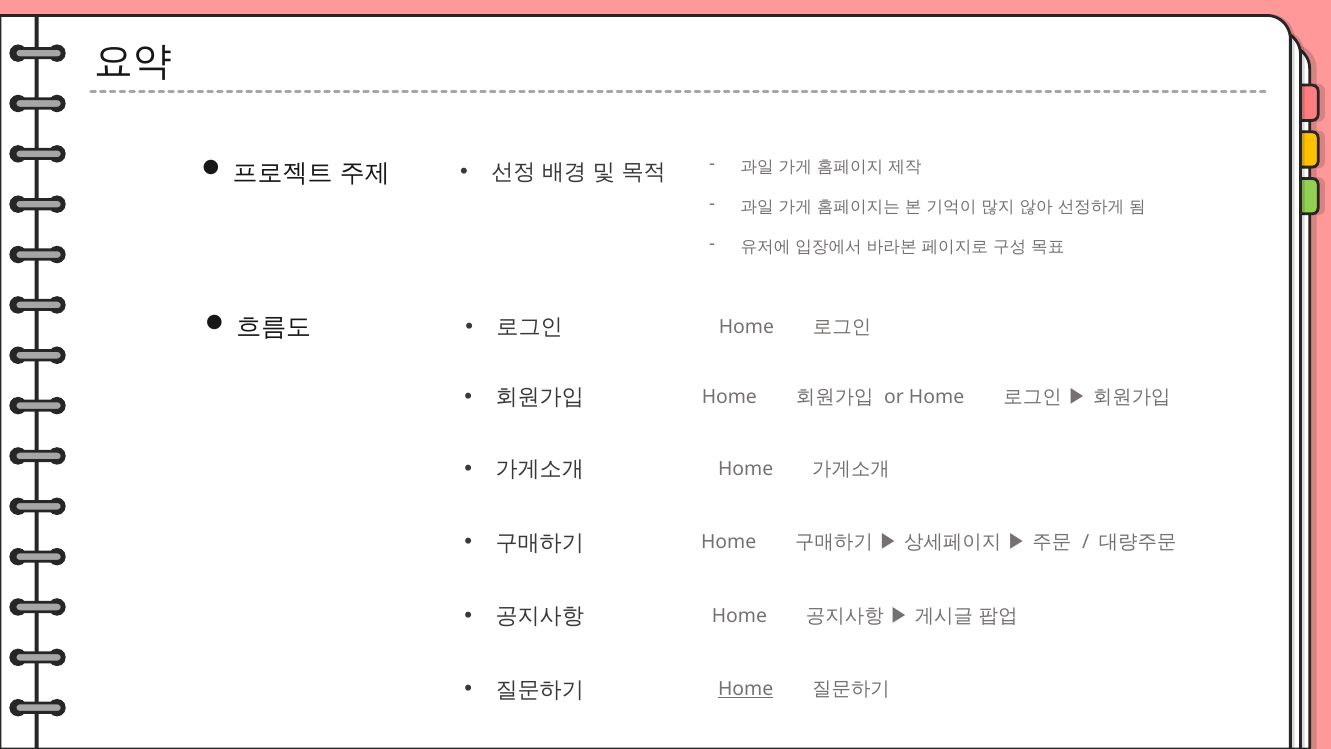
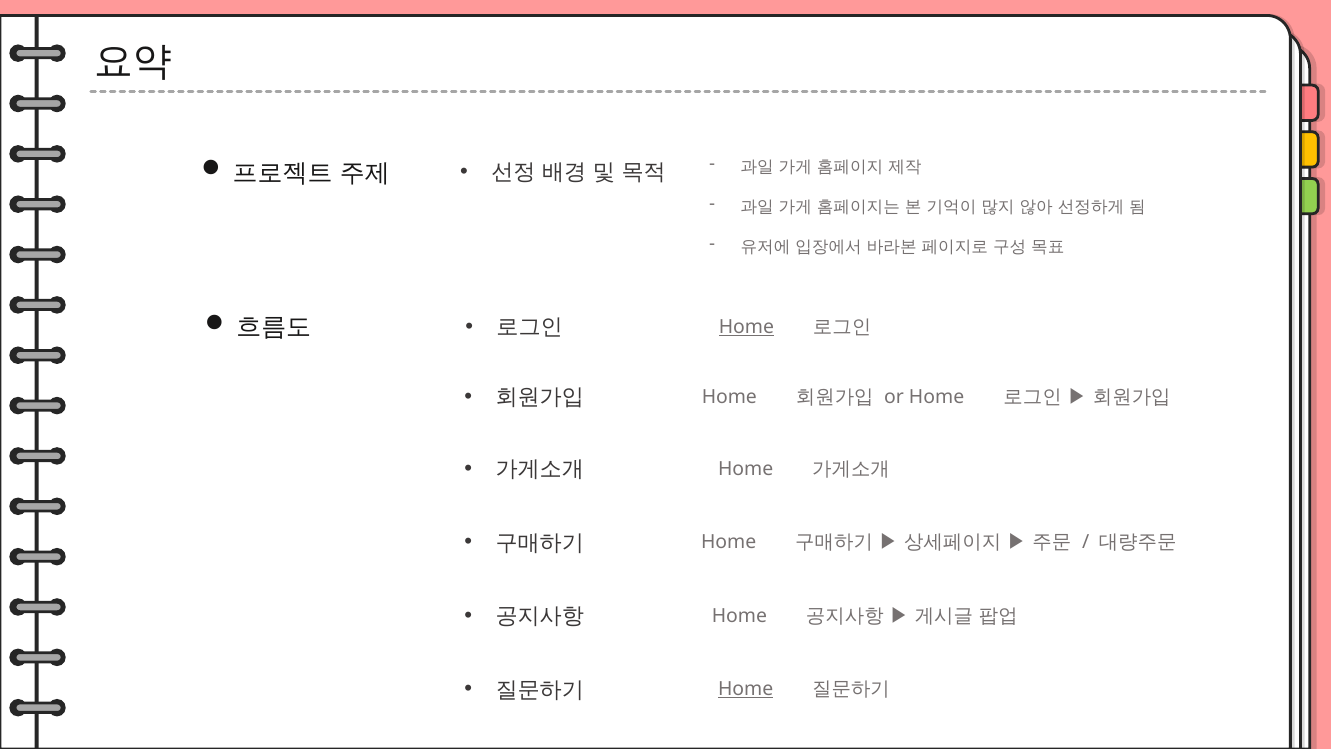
Home at (746, 327) underline: none -> present
